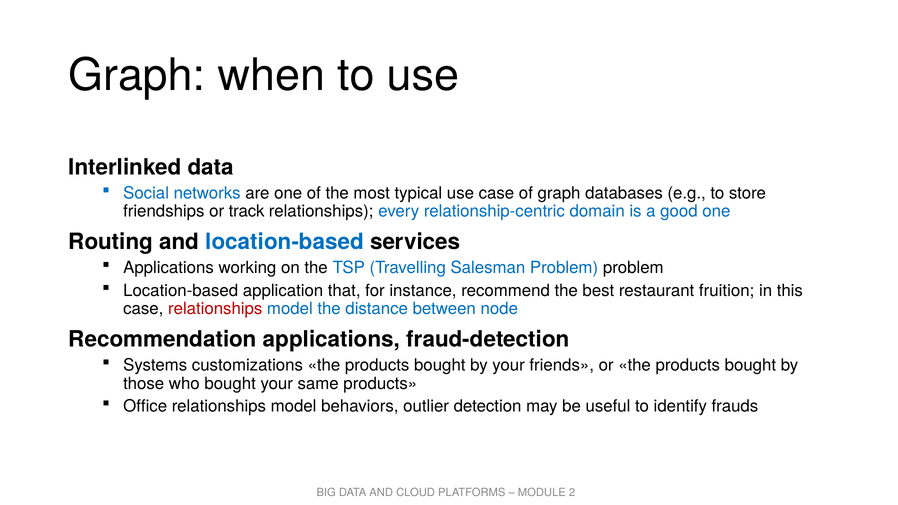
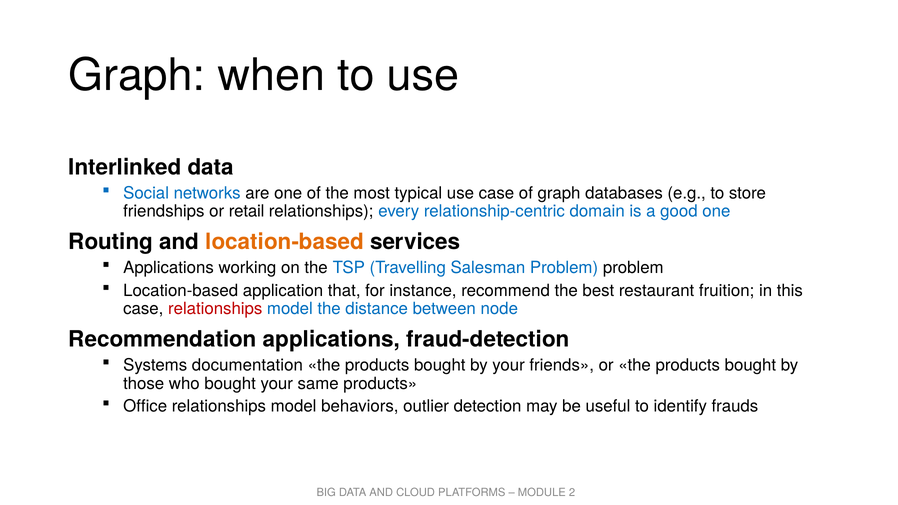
track: track -> retail
location-based at (285, 242) colour: blue -> orange
customizations: customizations -> documentation
